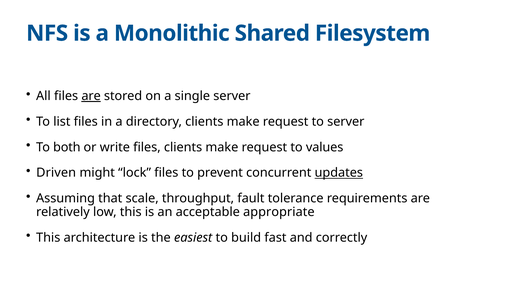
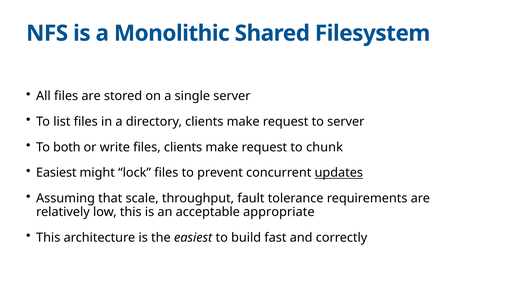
are at (91, 96) underline: present -> none
values: values -> chunk
Driven at (56, 173): Driven -> Easiest
